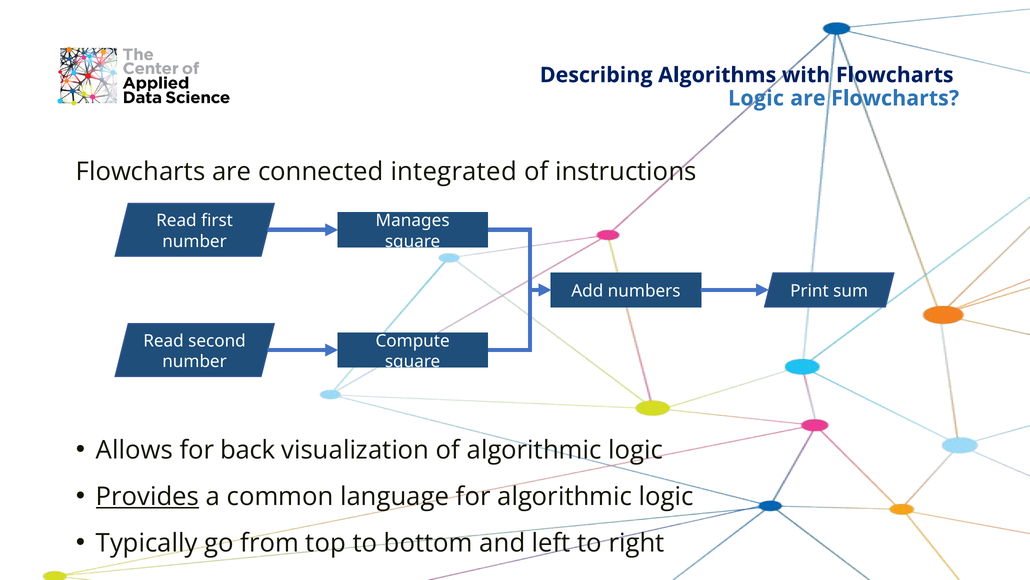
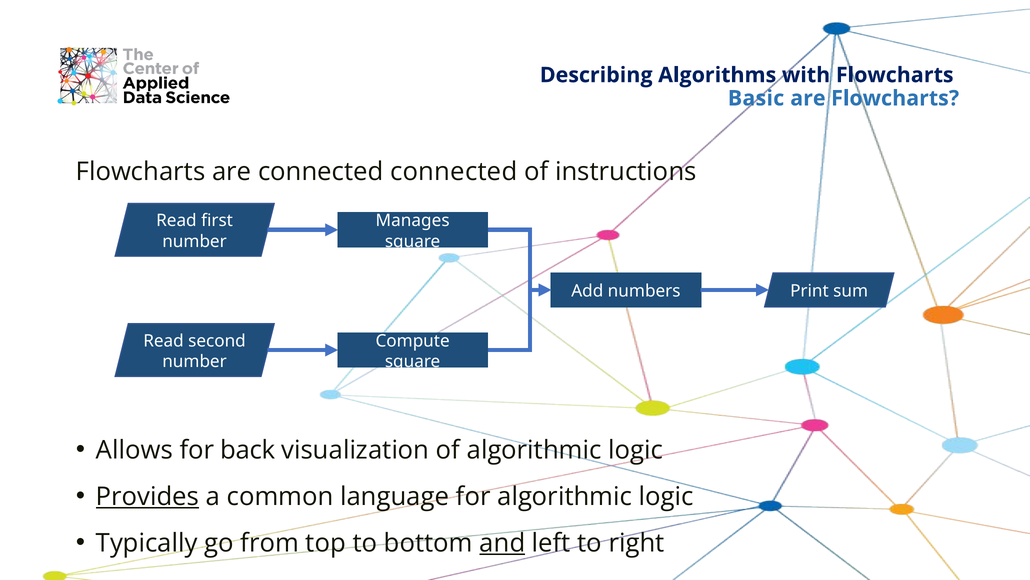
Logic at (756, 98): Logic -> Basic
connected integrated: integrated -> connected
and underline: none -> present
